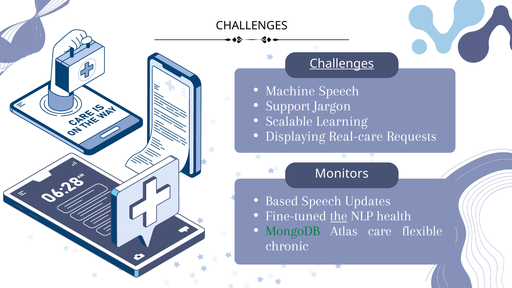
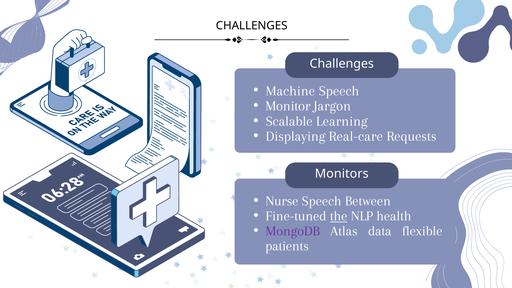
Challenges at (342, 64) underline: present -> none
Support: Support -> Monitor
Based: Based -> Nurse
Updates: Updates -> Between
MongoDB colour: green -> purple
care: care -> data
chronic: chronic -> patients
